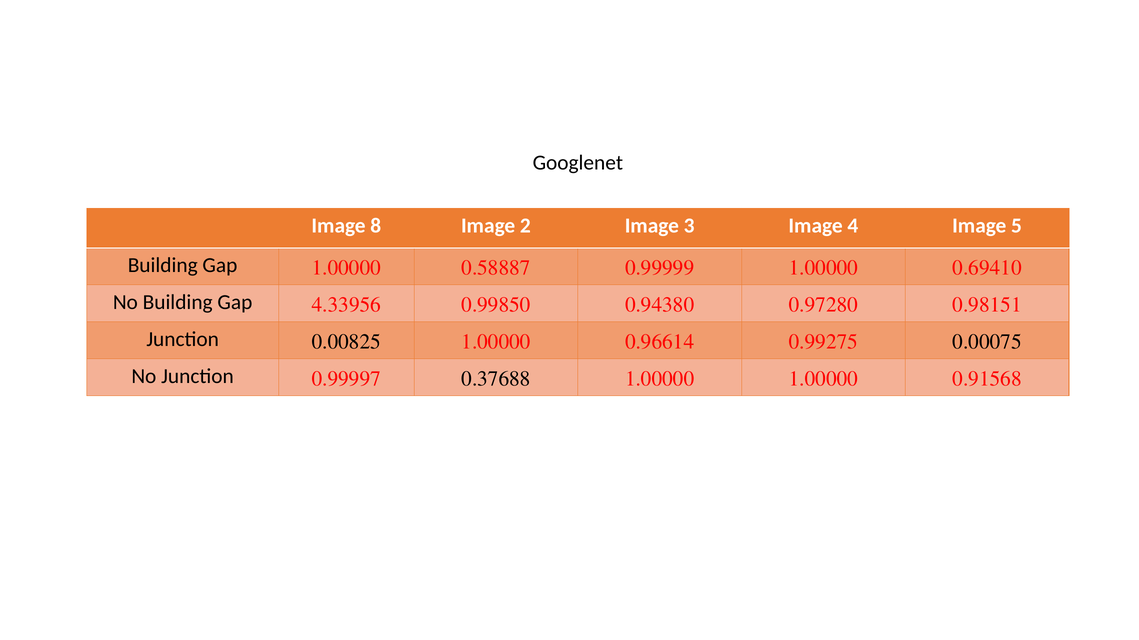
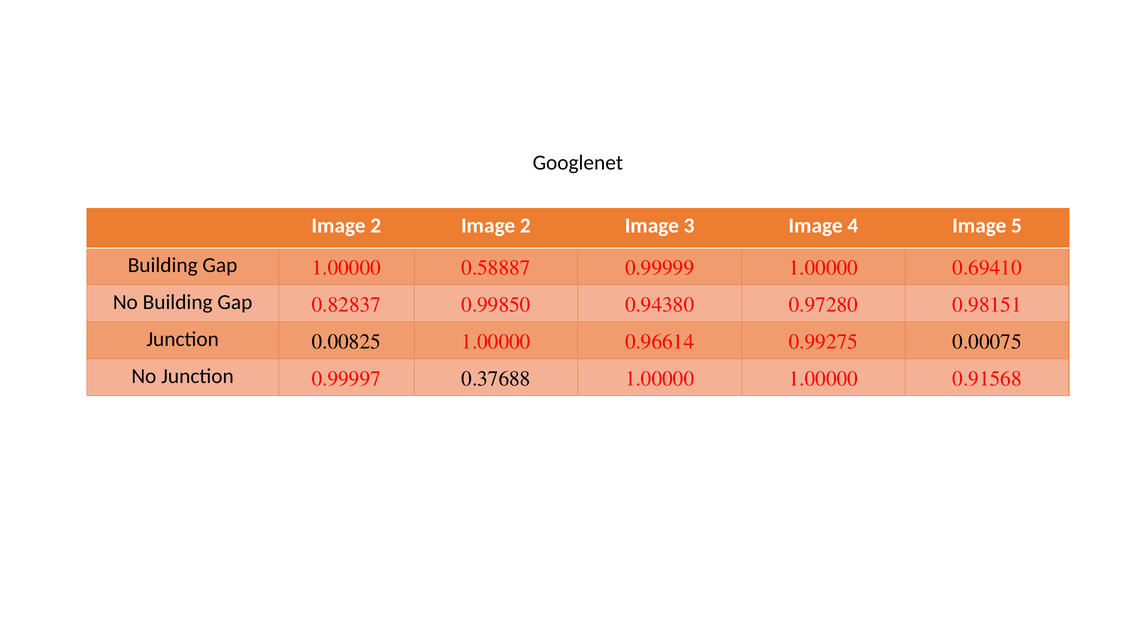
8 at (376, 226): 8 -> 2
4.33956: 4.33956 -> 0.82837
